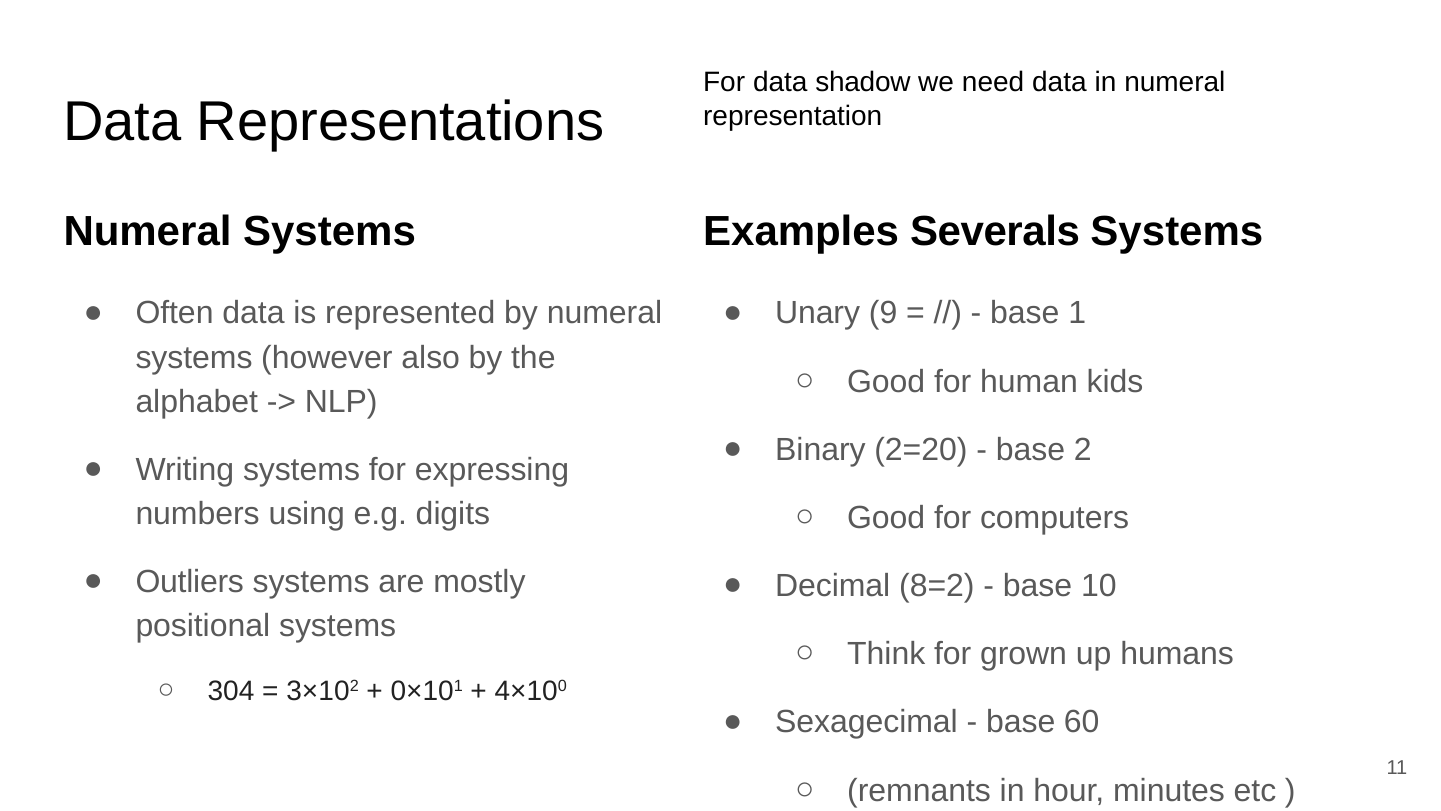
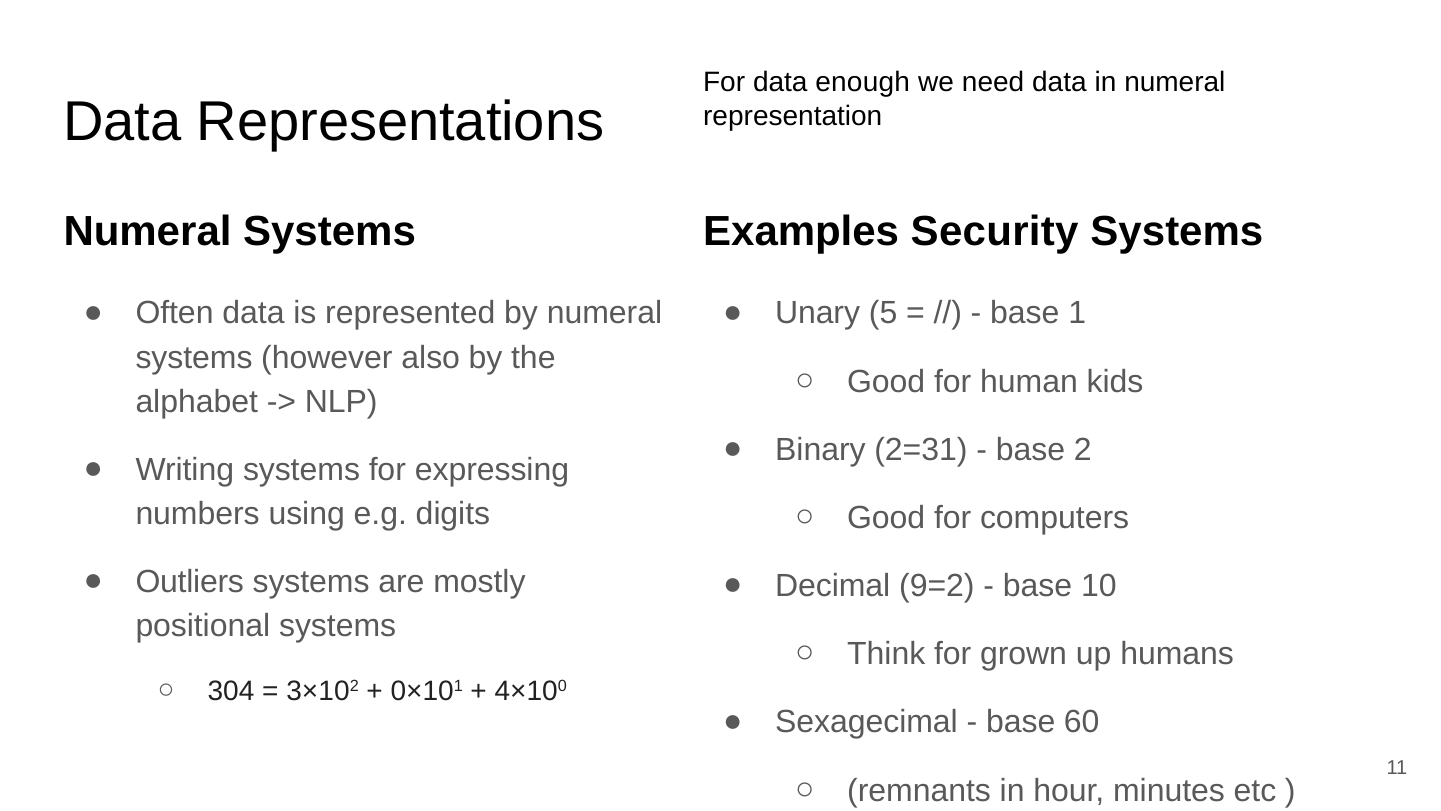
shadow: shadow -> enough
Severals: Severals -> Security
9: 9 -> 5
2=20: 2=20 -> 2=31
8=2: 8=2 -> 9=2
